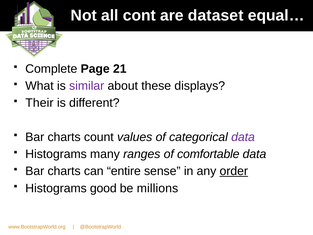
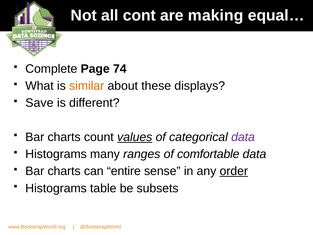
dataset: dataset -> making
21: 21 -> 74
similar colour: purple -> orange
Their: Their -> Save
values underline: none -> present
good: good -> table
millions: millions -> subsets
